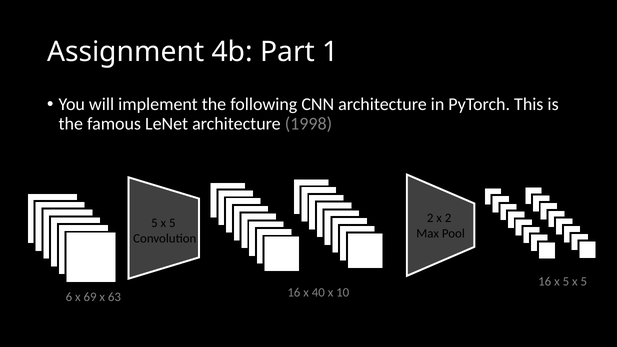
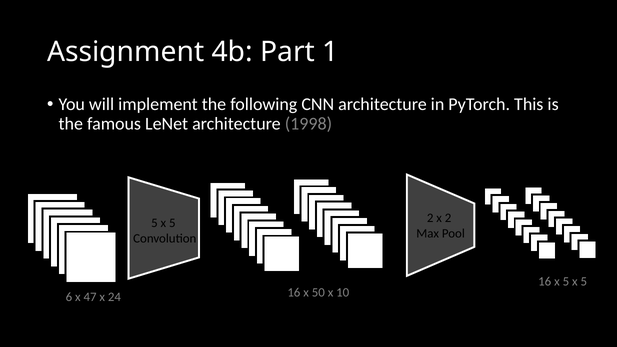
40: 40 -> 50
69: 69 -> 47
63: 63 -> 24
